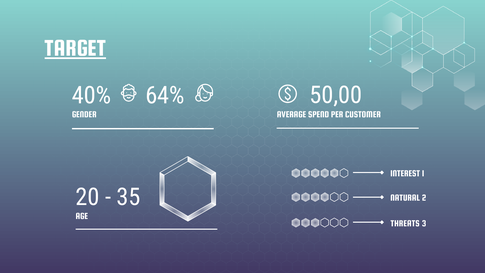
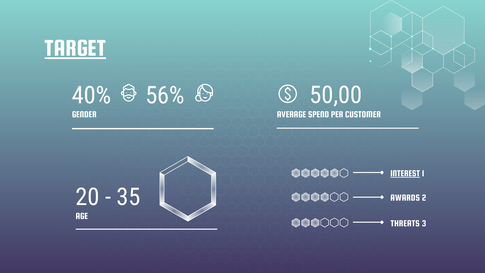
64%: 64% -> 56%
INTEREST underline: none -> present
NATURAL: NATURAL -> AWARDS
